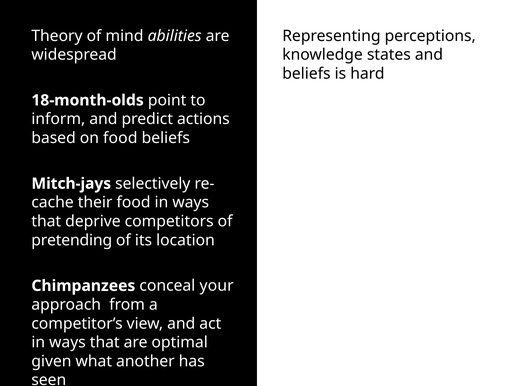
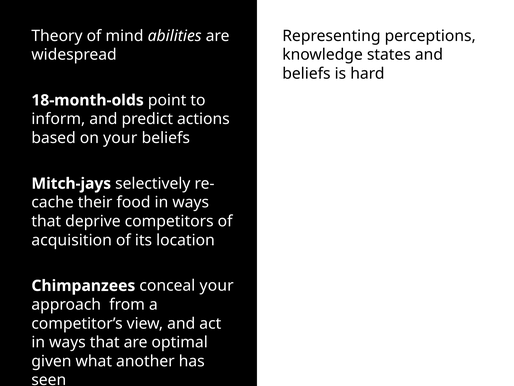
on food: food -> your
pretending: pretending -> acquisition
